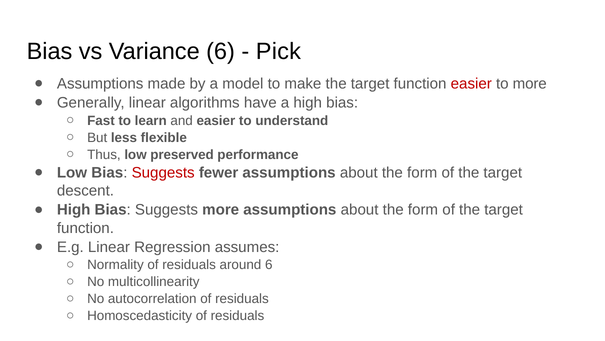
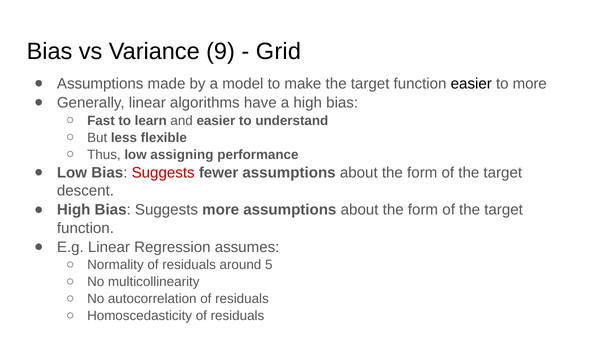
Variance 6: 6 -> 9
Pick: Pick -> Grid
easier at (471, 84) colour: red -> black
preserved: preserved -> assigning
around 6: 6 -> 5
